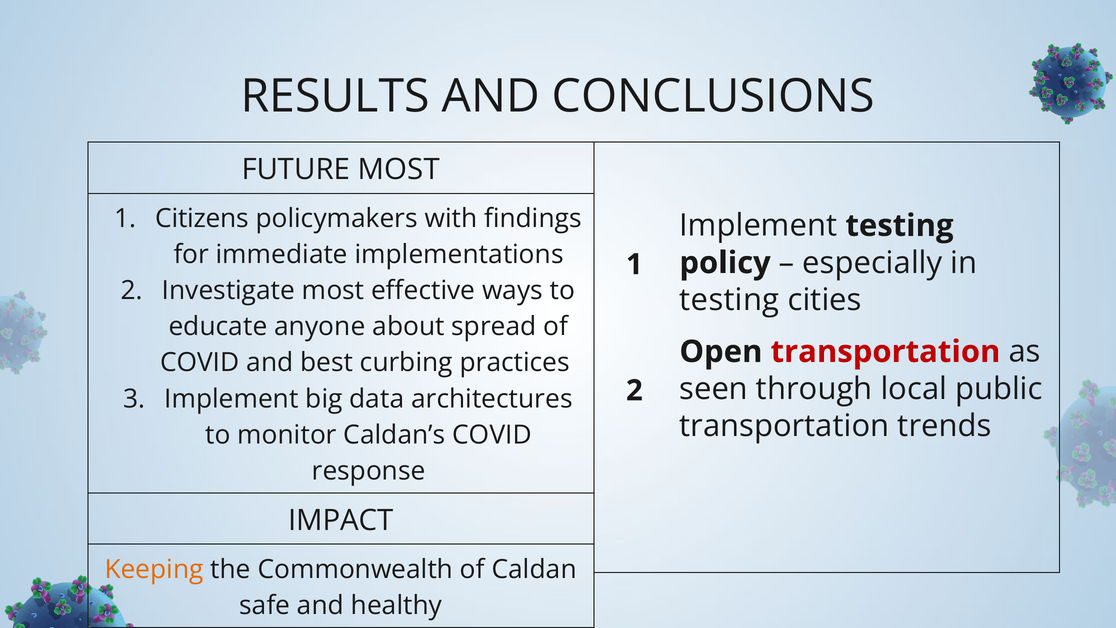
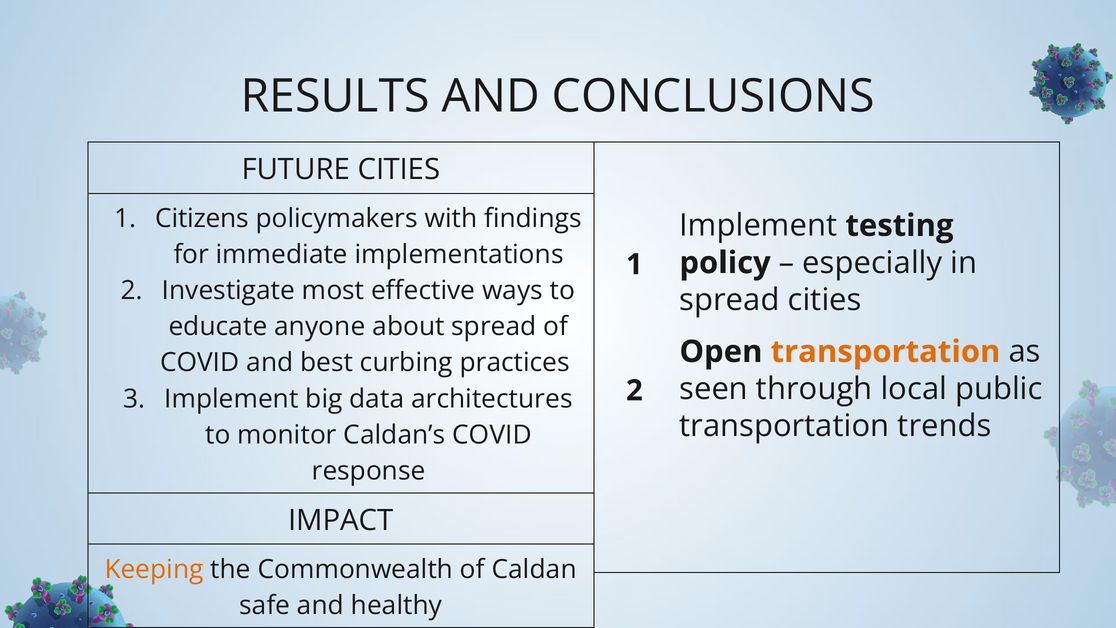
FUTURE MOST: MOST -> CITIES
testing at (729, 300): testing -> spread
transportation at (886, 352) colour: red -> orange
